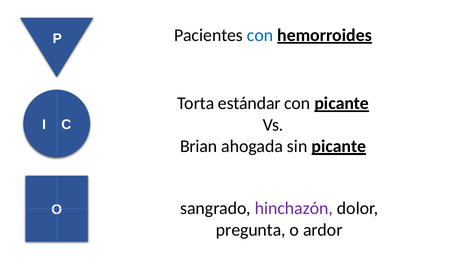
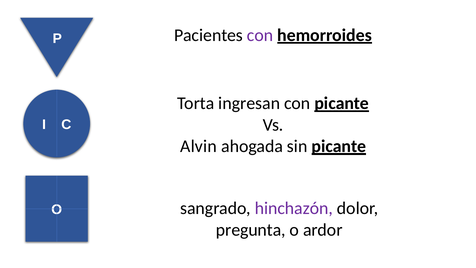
con at (260, 35) colour: blue -> purple
estándar: estándar -> ingresan
Brian: Brian -> Alvin
